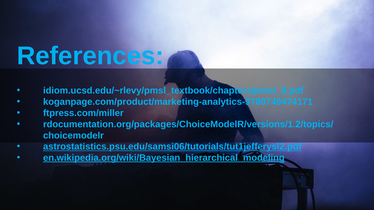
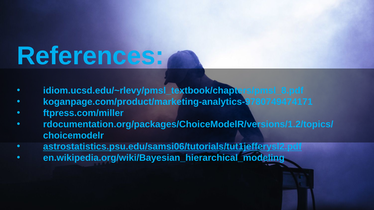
en.wikipedia.org/wiki/Bayesian_hierarchical_modeling underline: present -> none
